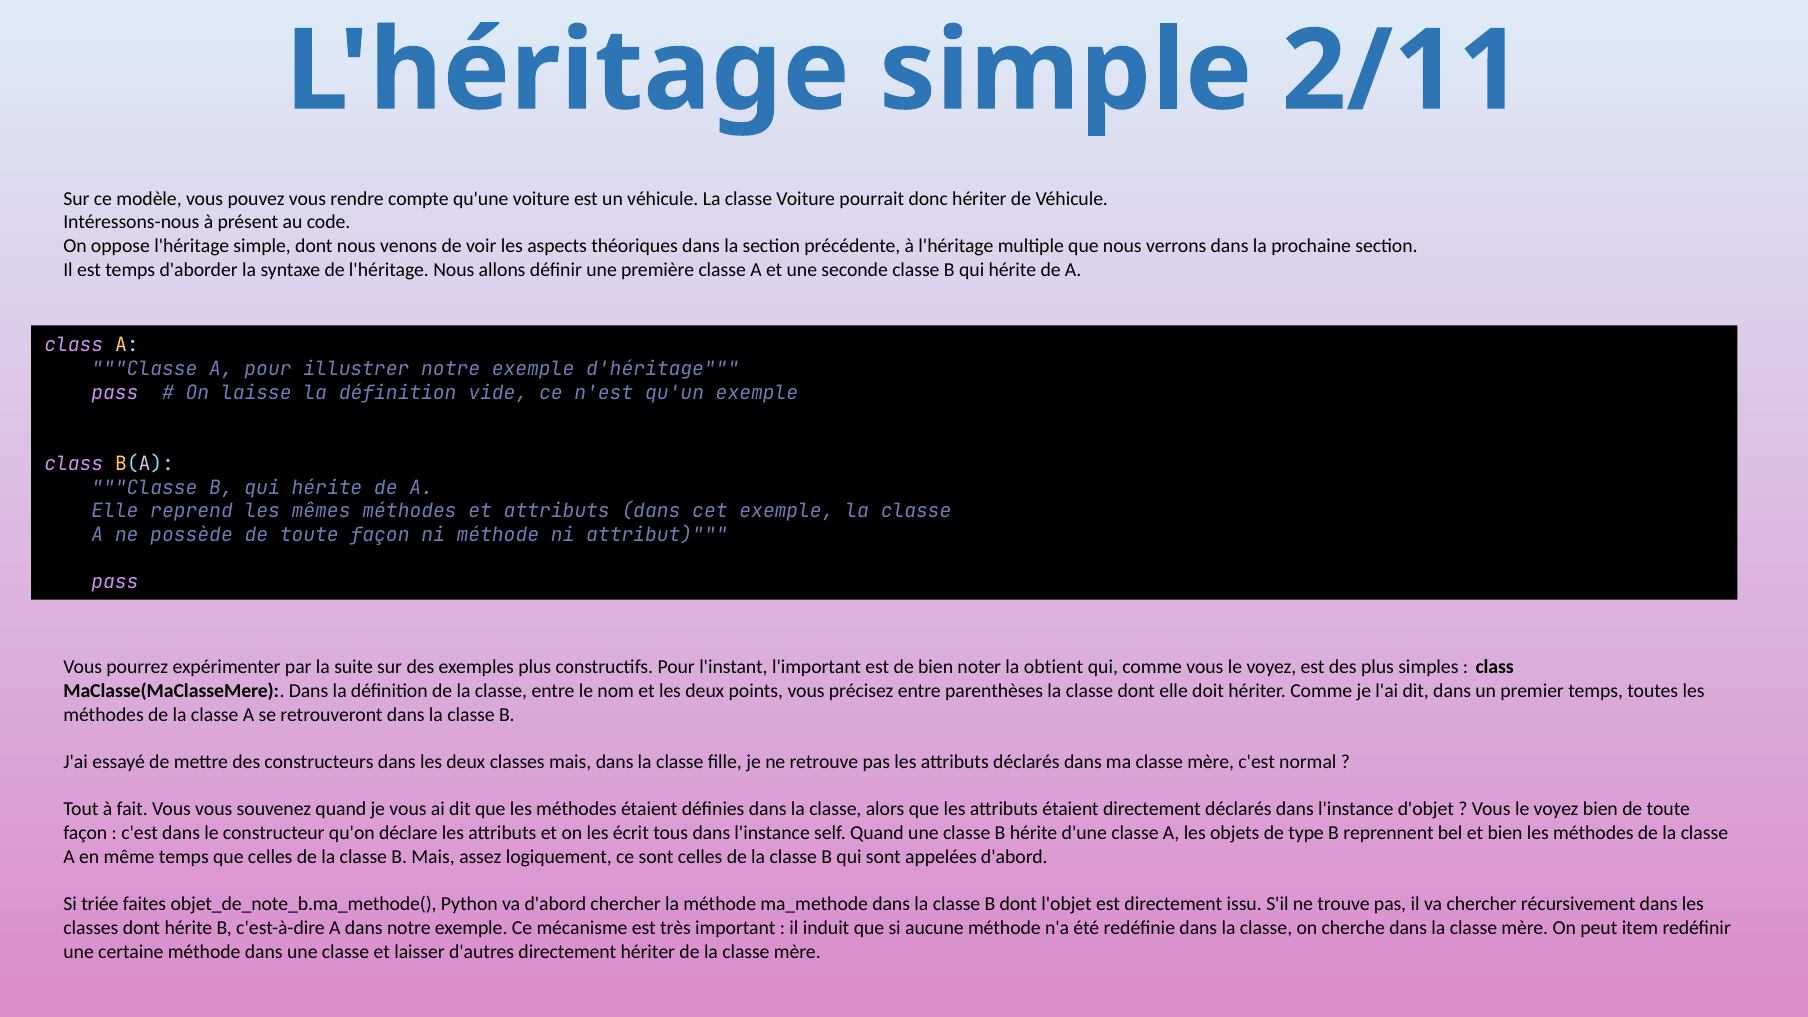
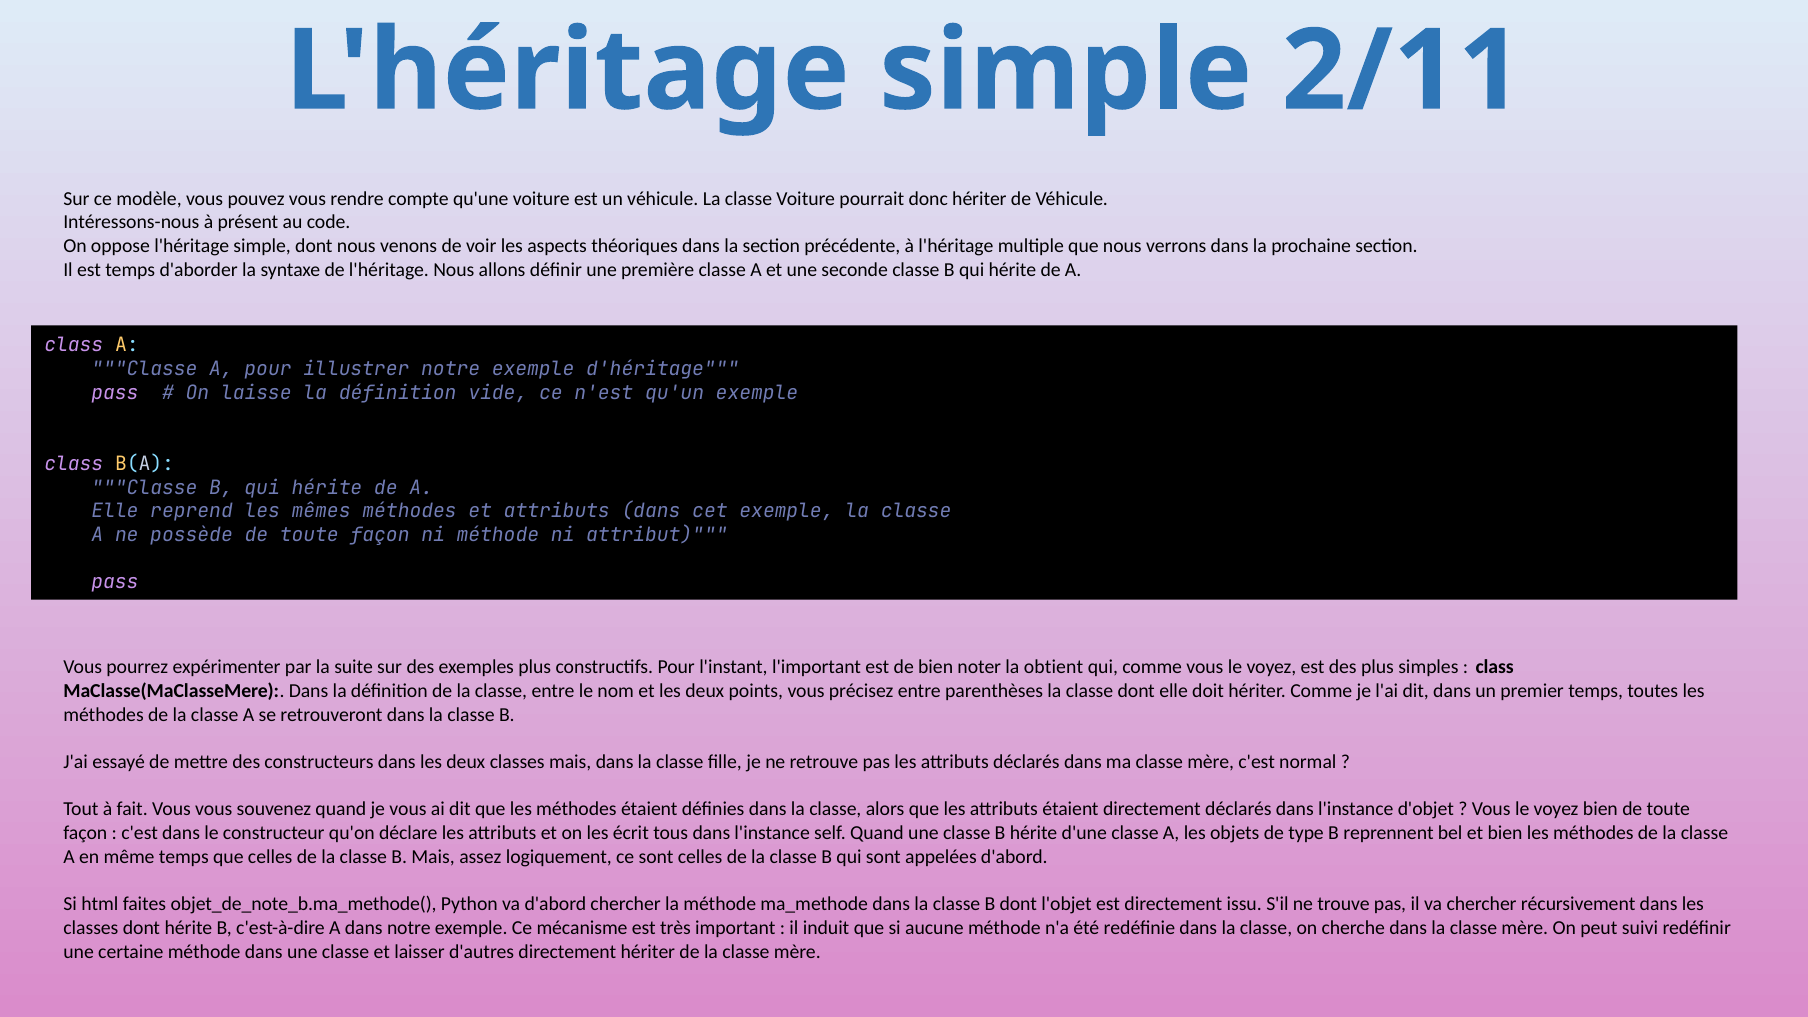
triée: triée -> html
item: item -> suivi
